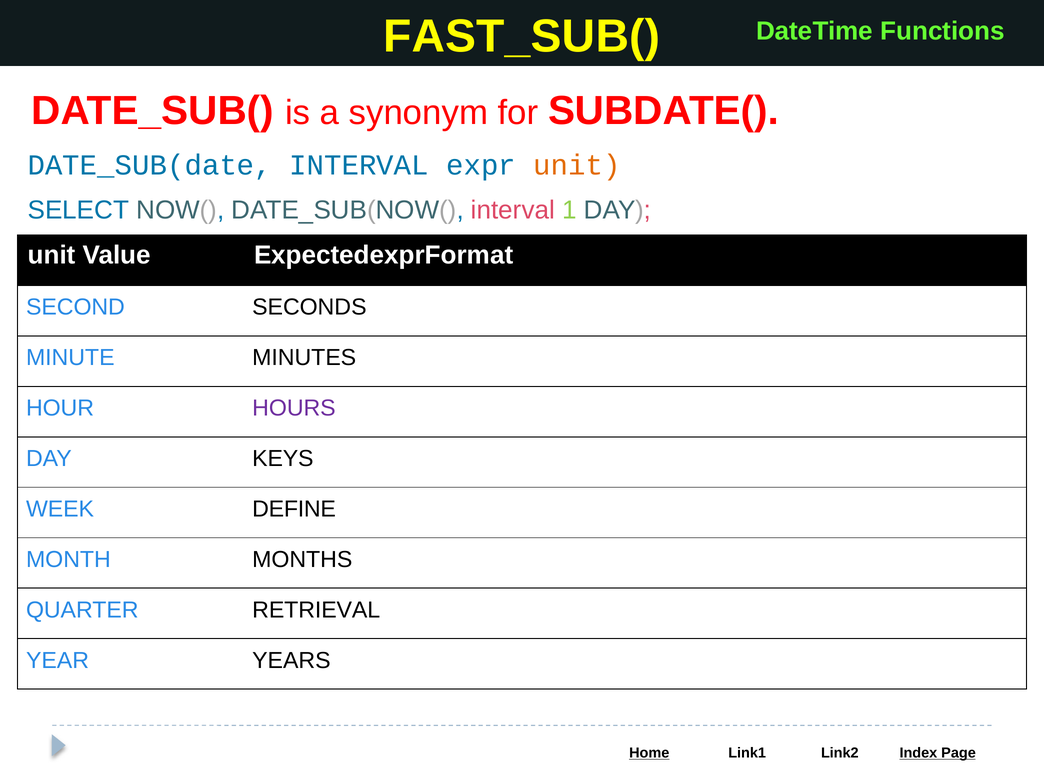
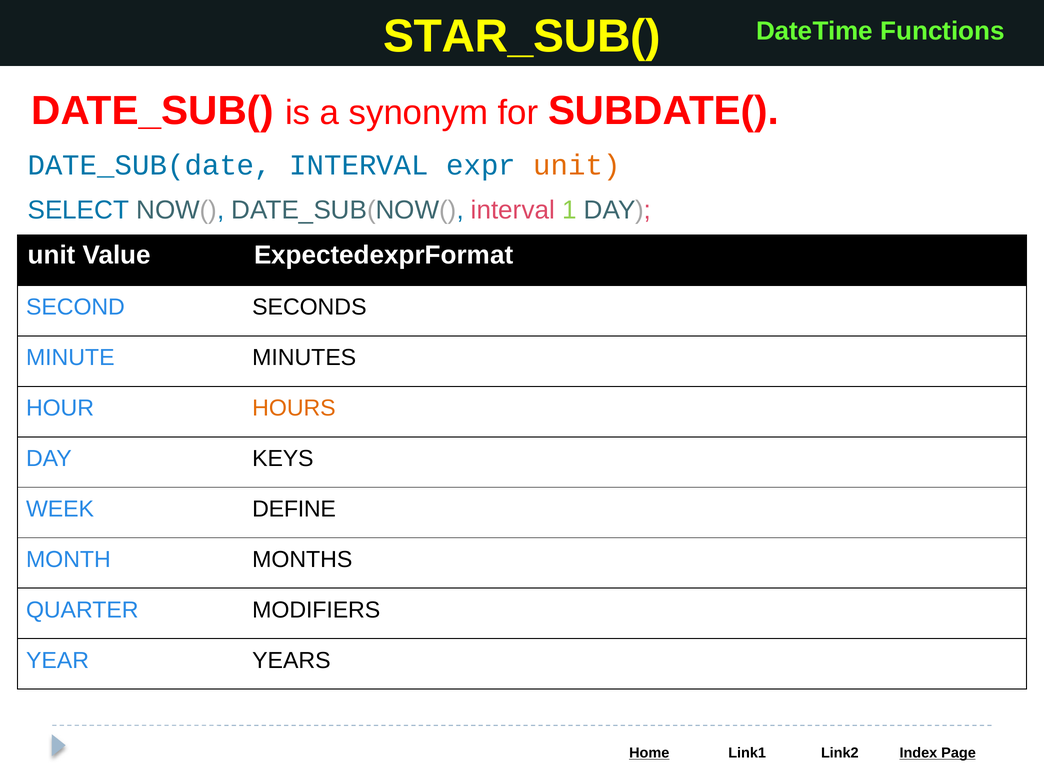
FAST_SUB(: FAST_SUB( -> STAR_SUB(
HOURS colour: purple -> orange
RETRIEVAL: RETRIEVAL -> MODIFIERS
